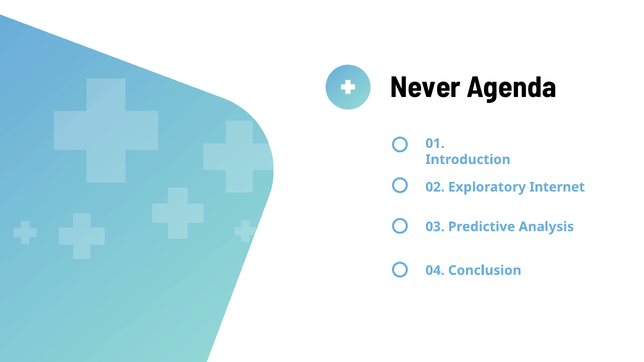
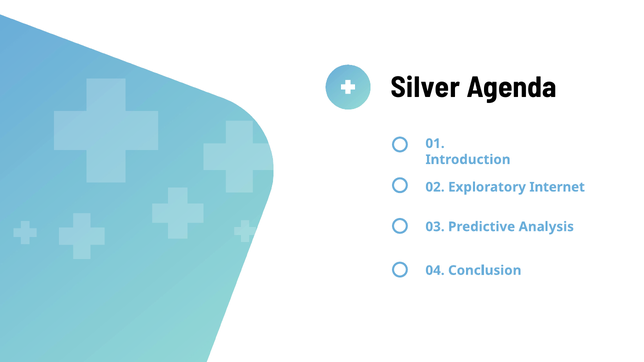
Never: Never -> Silver
